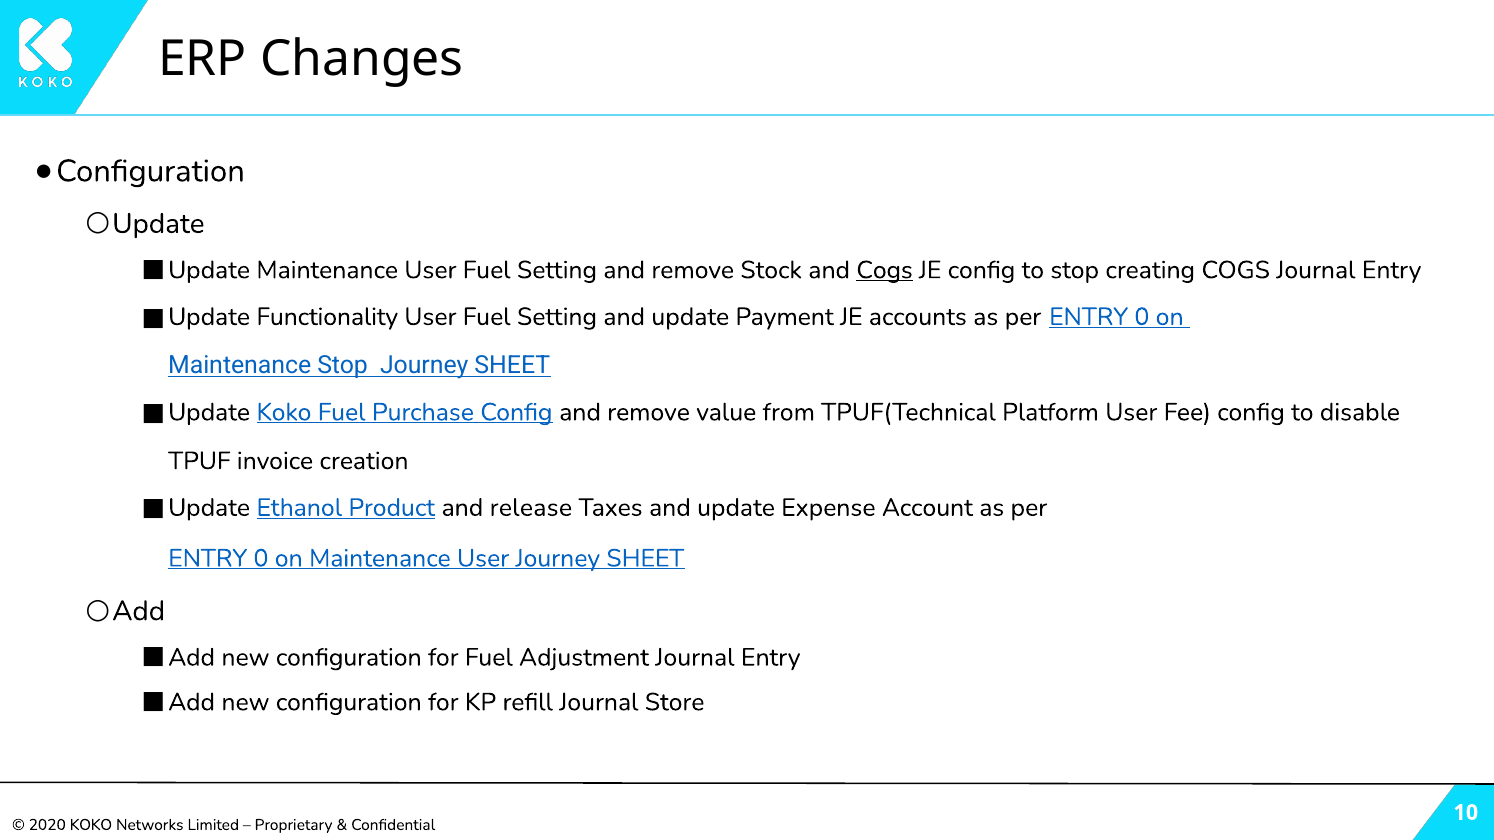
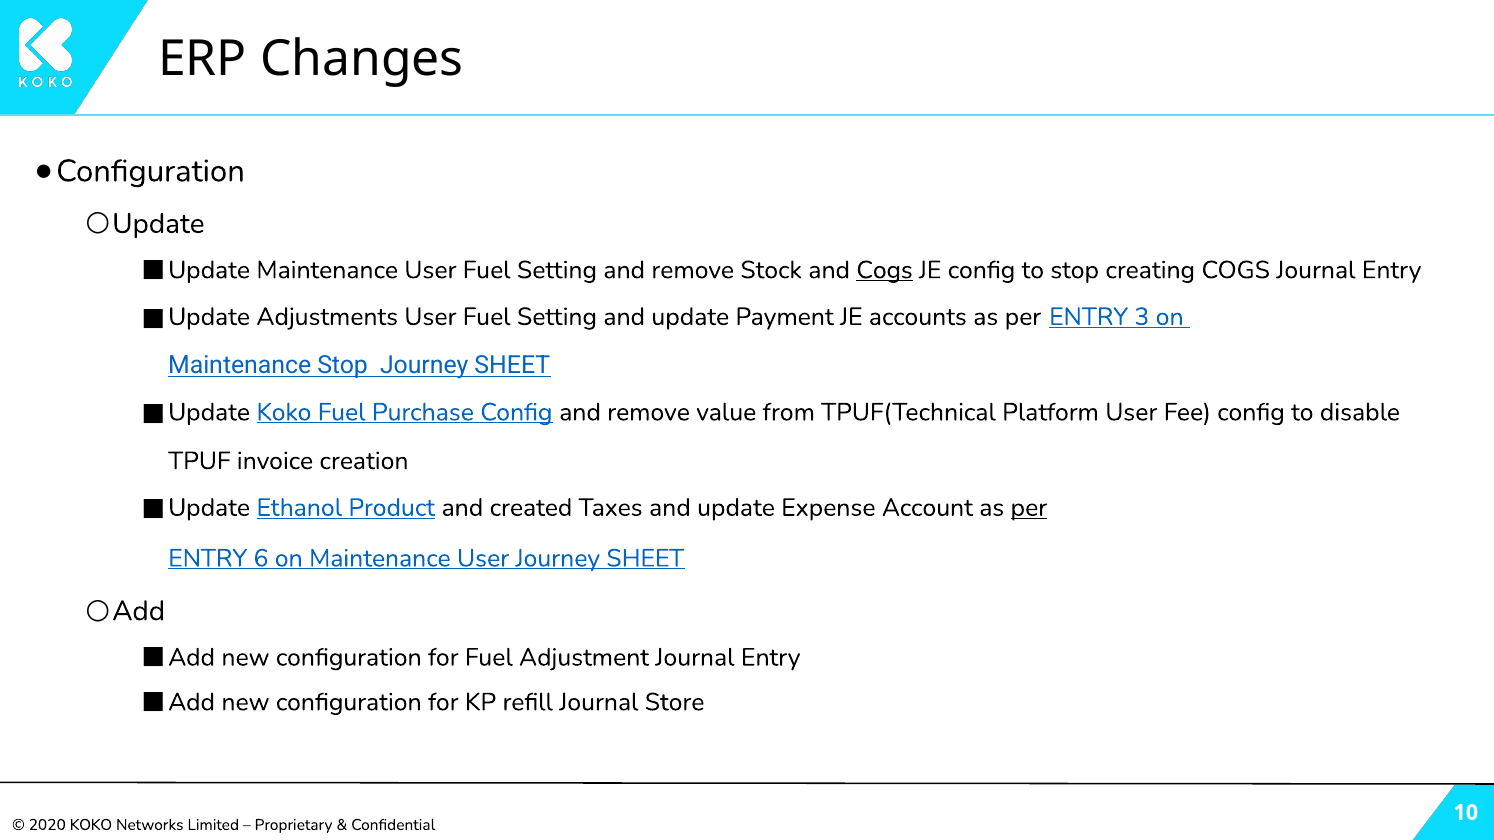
Functionality: Functionality -> Adjustments
0 at (1142, 317): 0 -> 3
release: release -> created
per at (1029, 508) underline: none -> present
0 at (261, 559): 0 -> 6
